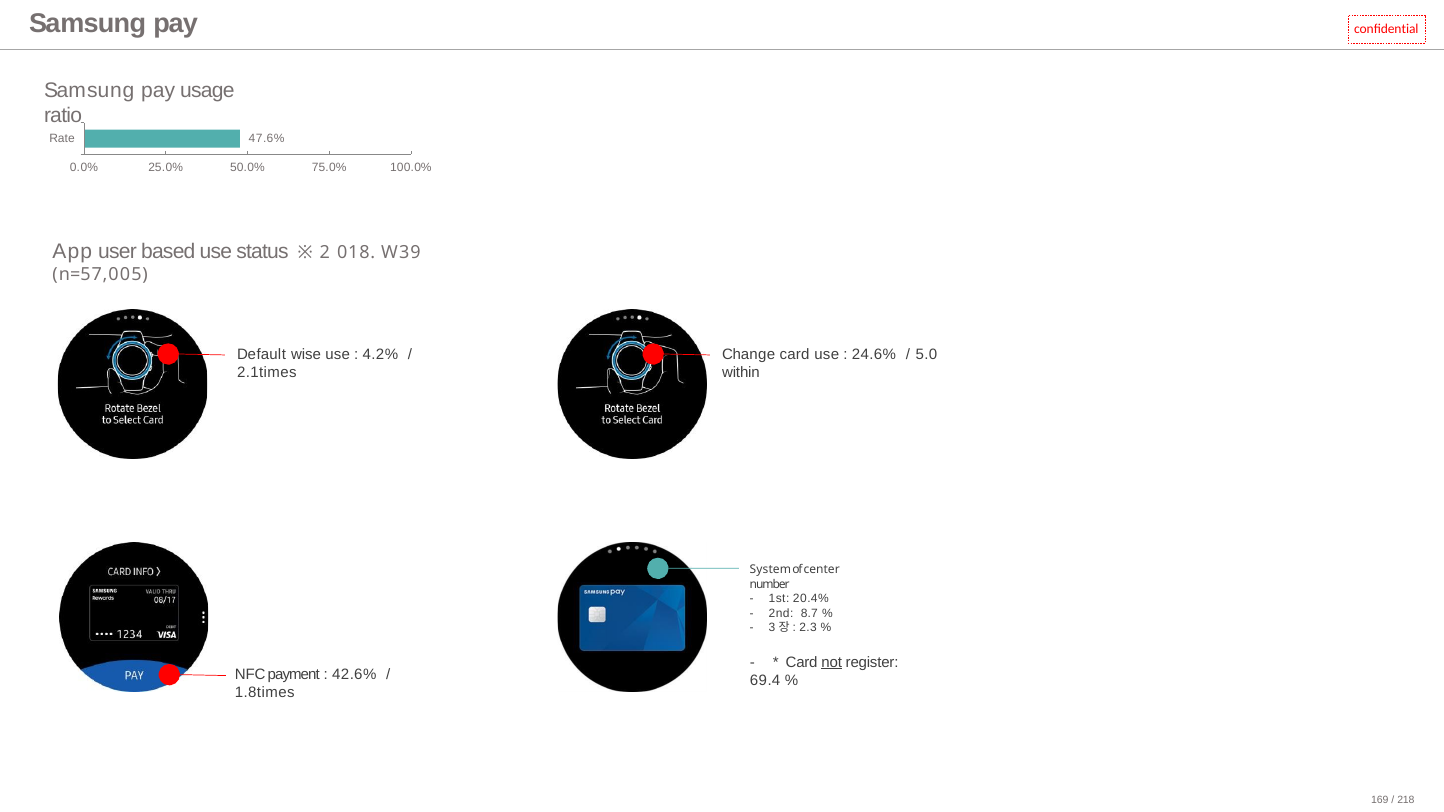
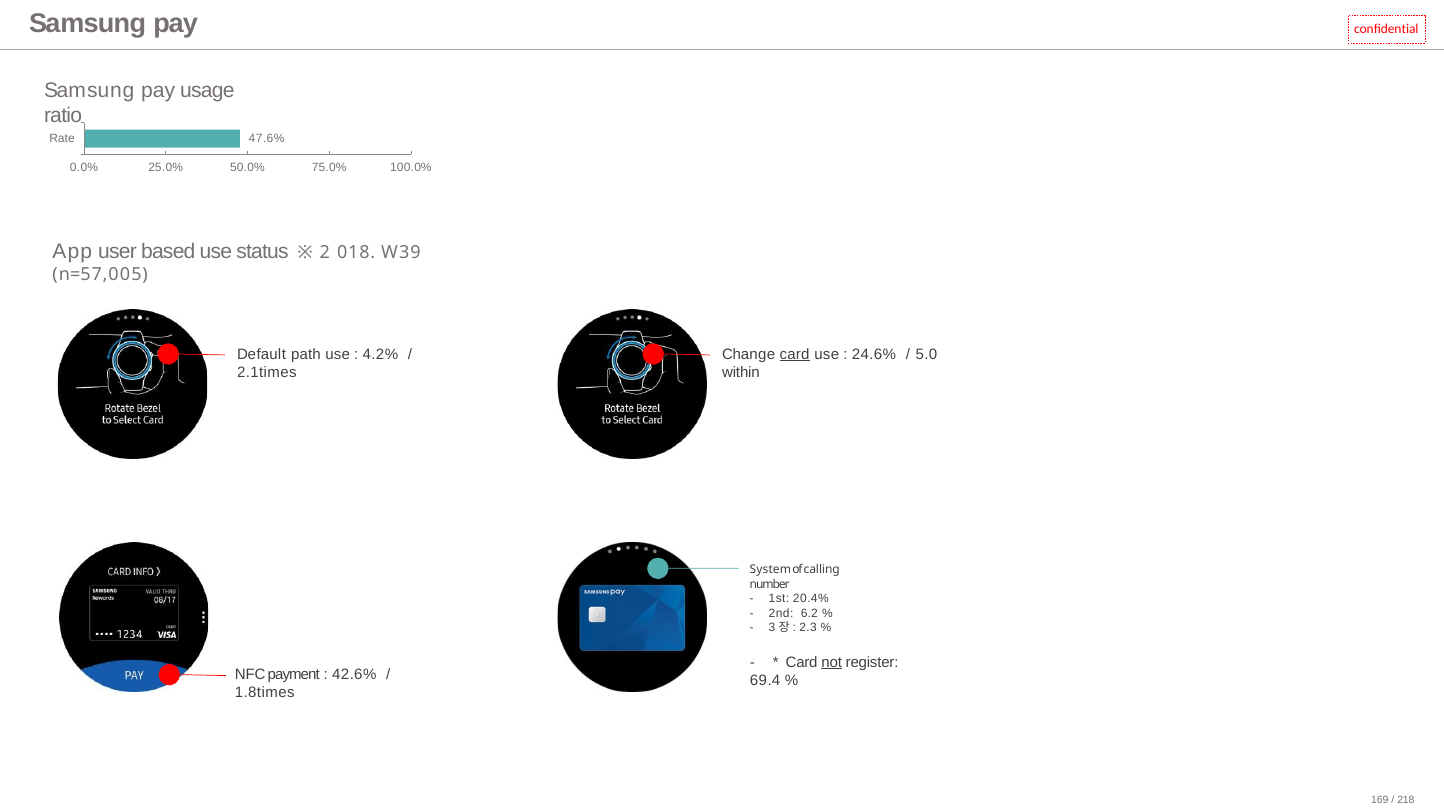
wise: wise -> path
card at (795, 354) underline: none -> present
center: center -> calling
8.7: 8.7 -> 6.2
